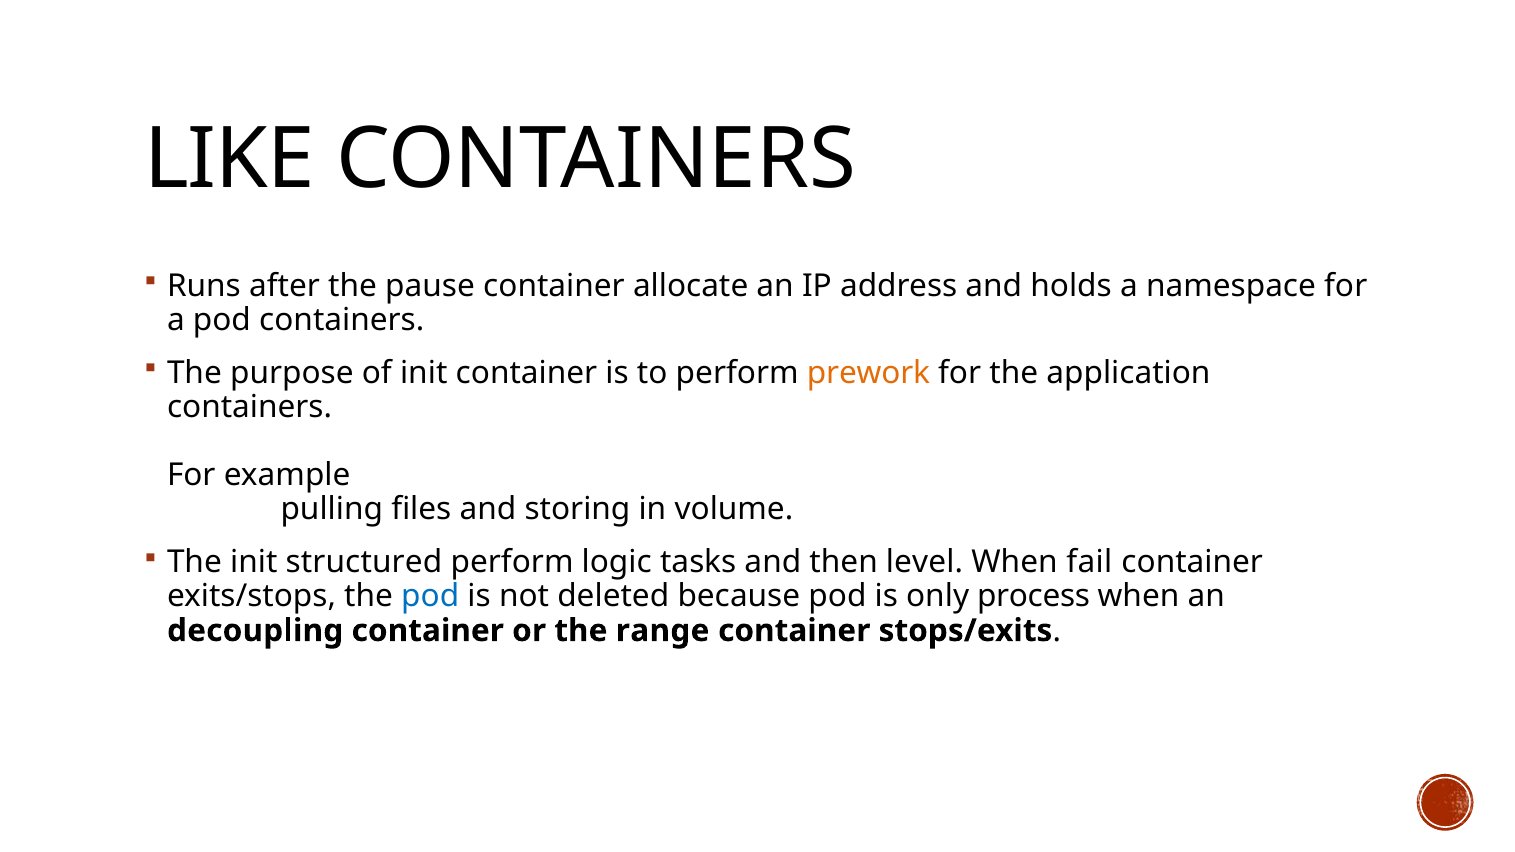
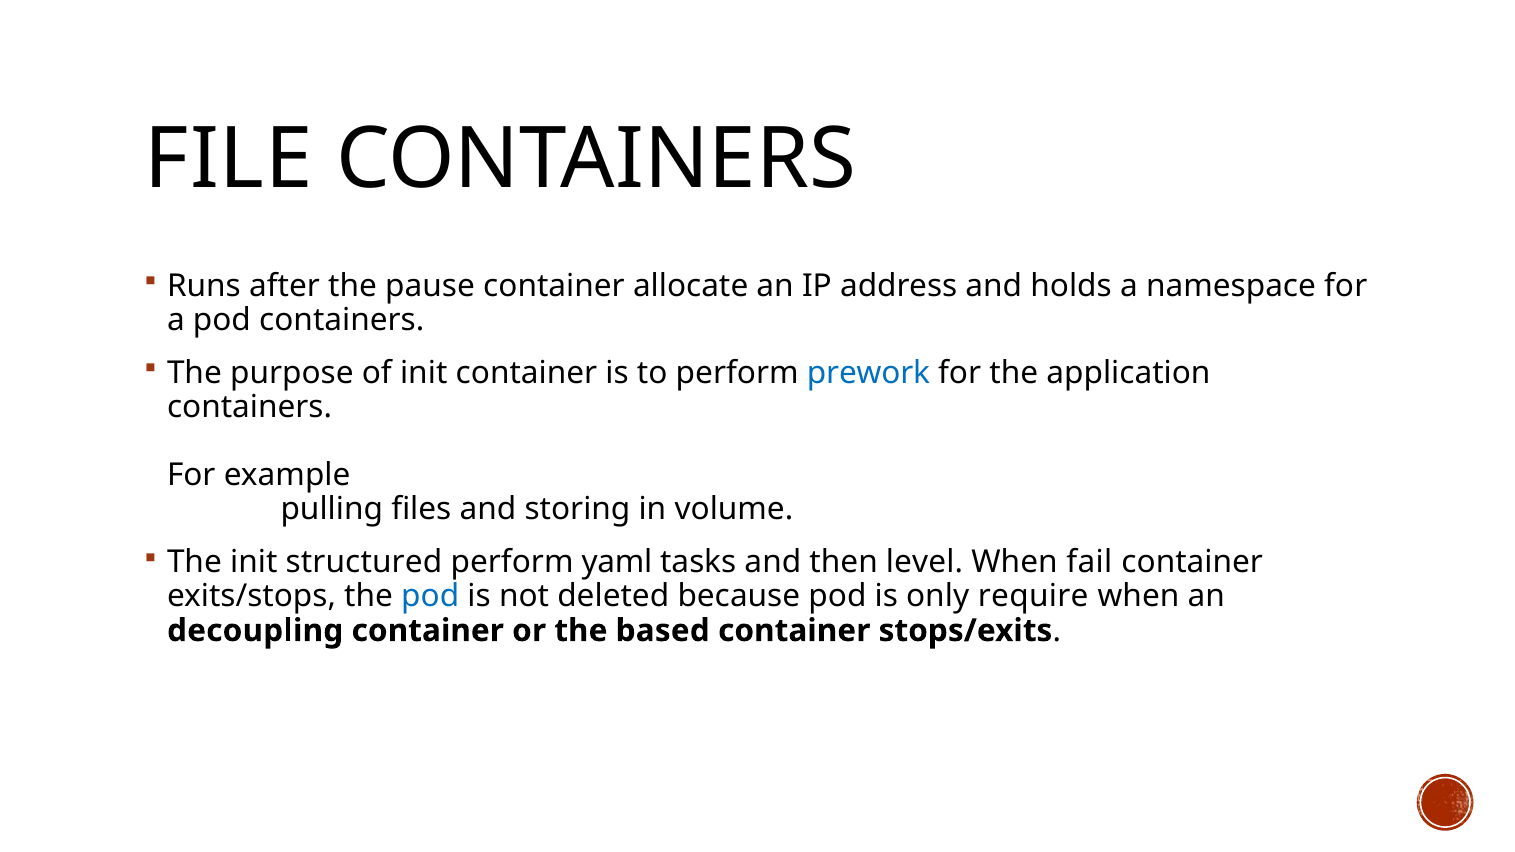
LIKE: LIKE -> FILE
prework colour: orange -> blue
logic: logic -> yaml
process: process -> require
range: range -> based
